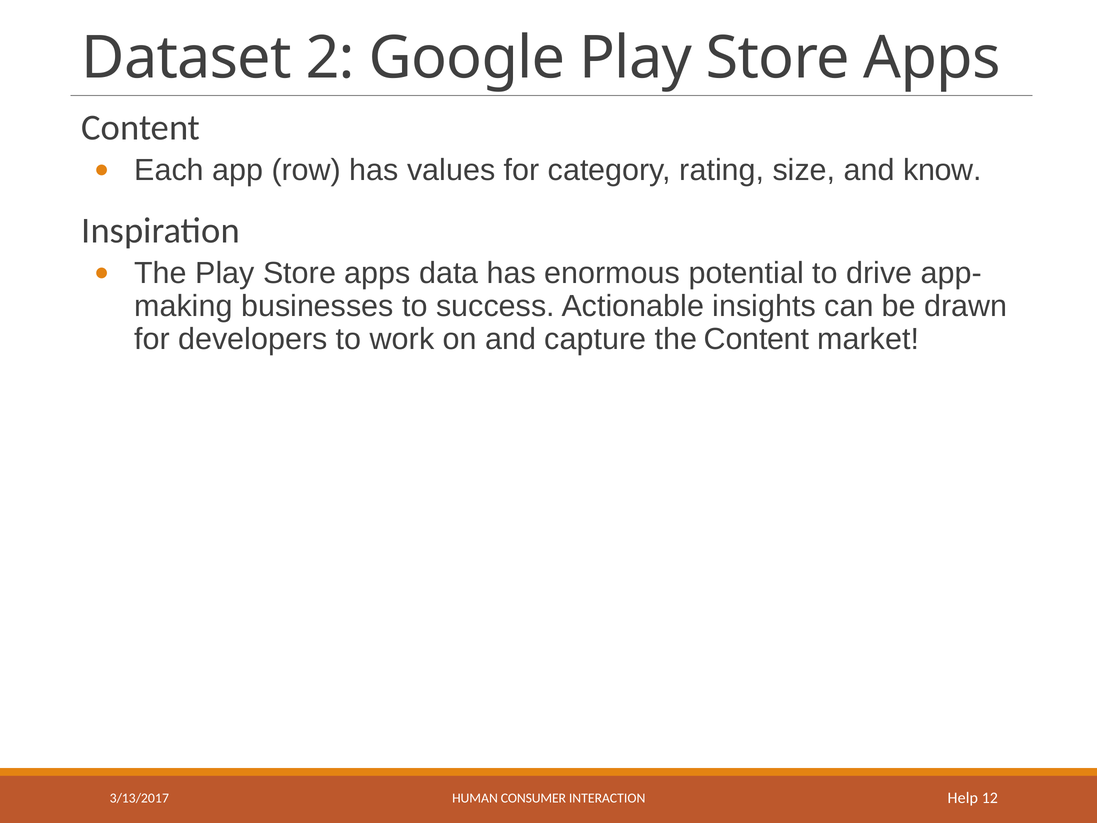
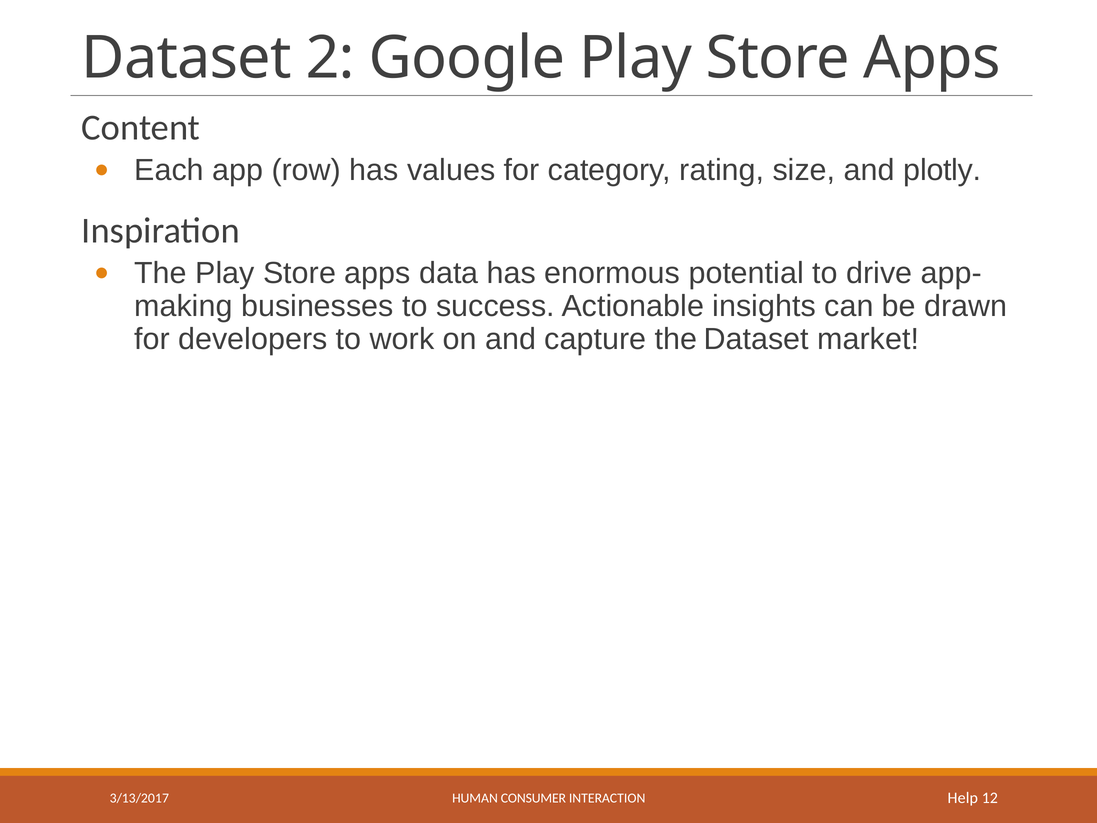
know: know -> plotly
the Content: Content -> Dataset
